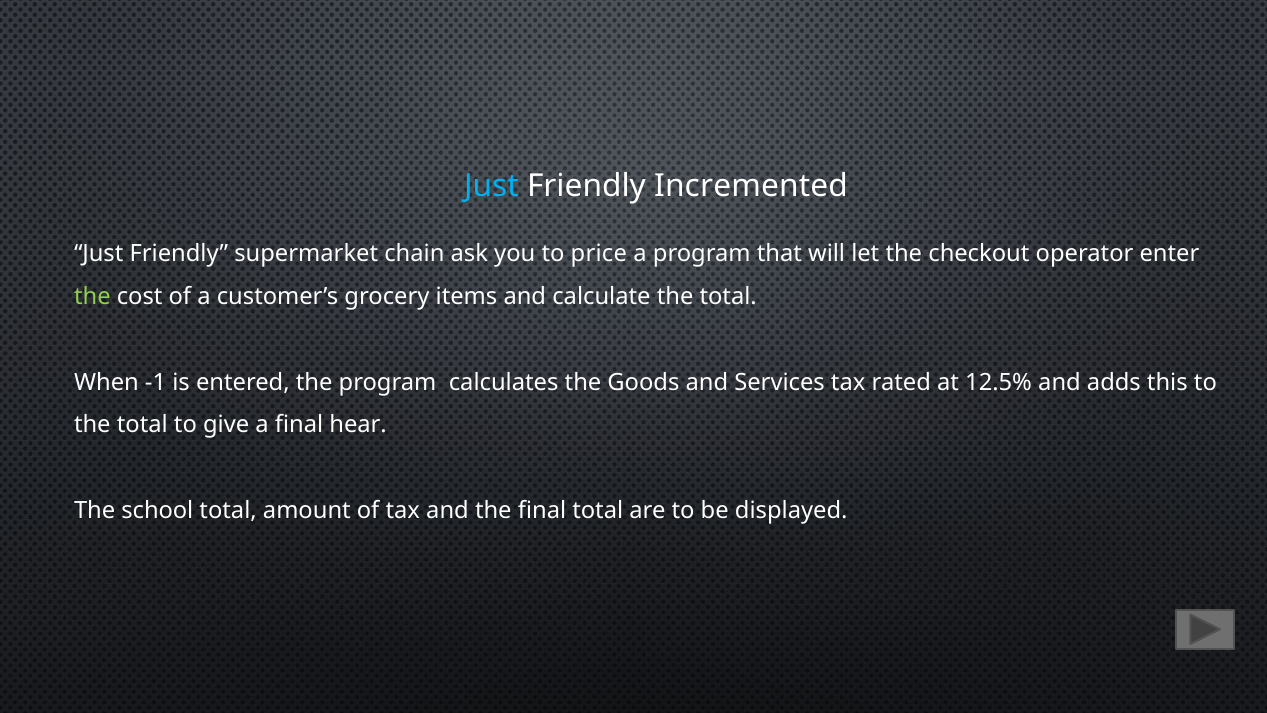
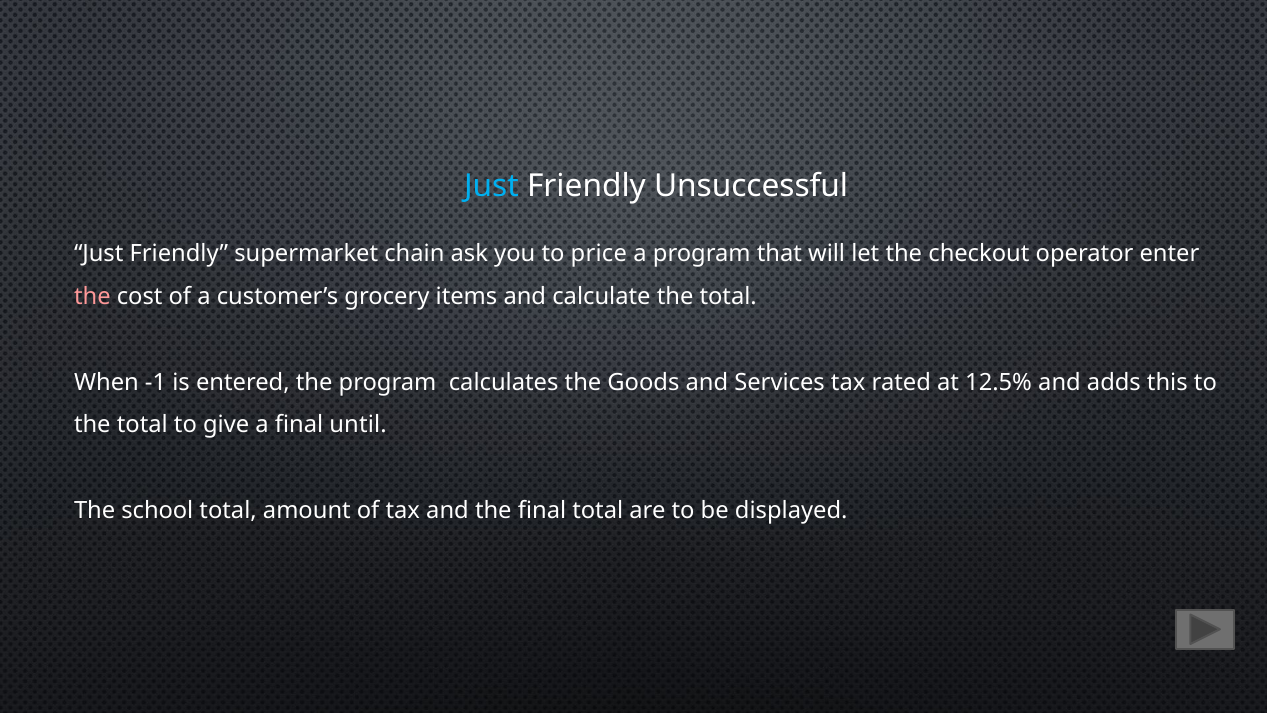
Incremented: Incremented -> Unsuccessful
the at (92, 297) colour: light green -> pink
hear: hear -> until
